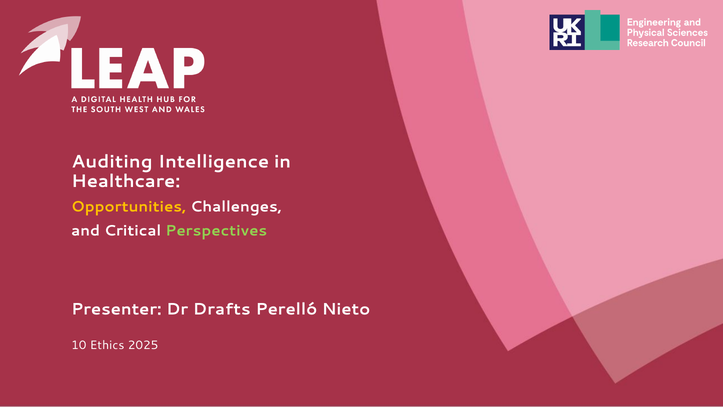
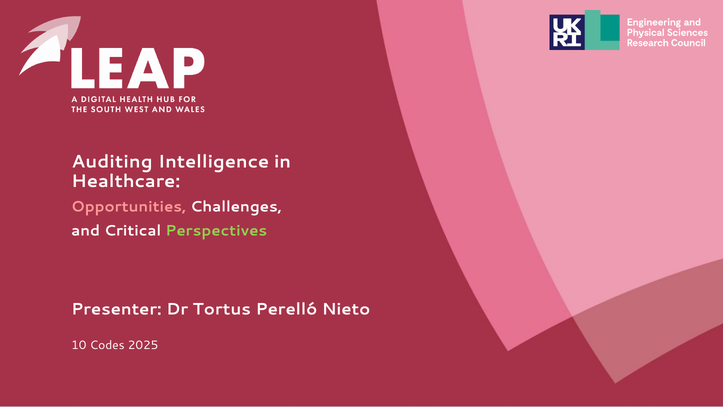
Opportunities colour: yellow -> pink
Drafts: Drafts -> Tortus
Ethics: Ethics -> Codes
